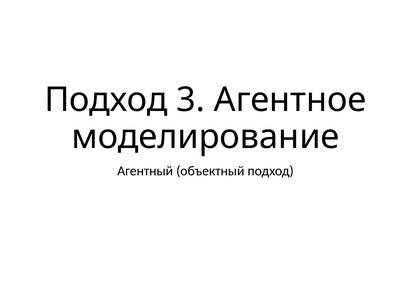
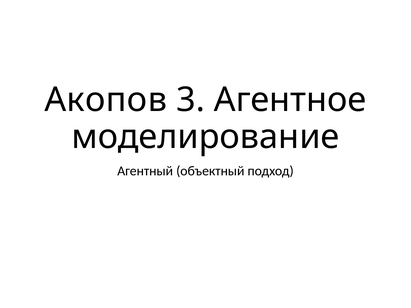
Подход at (106, 100): Подход -> Акопов
